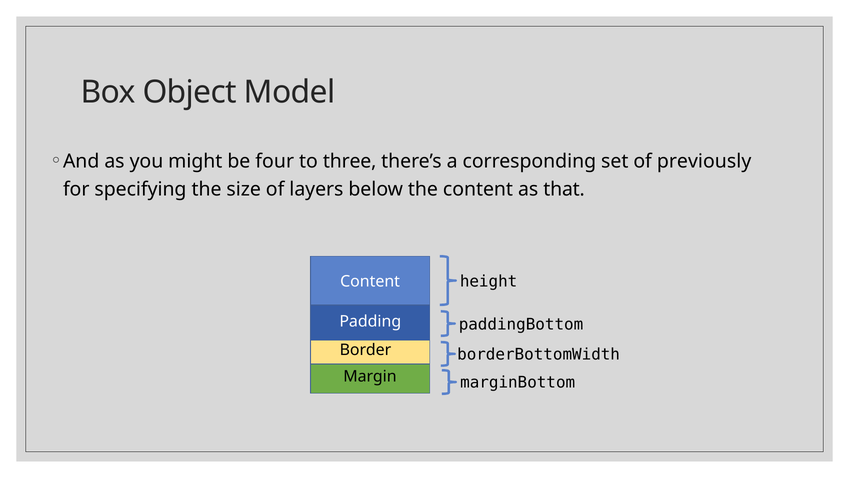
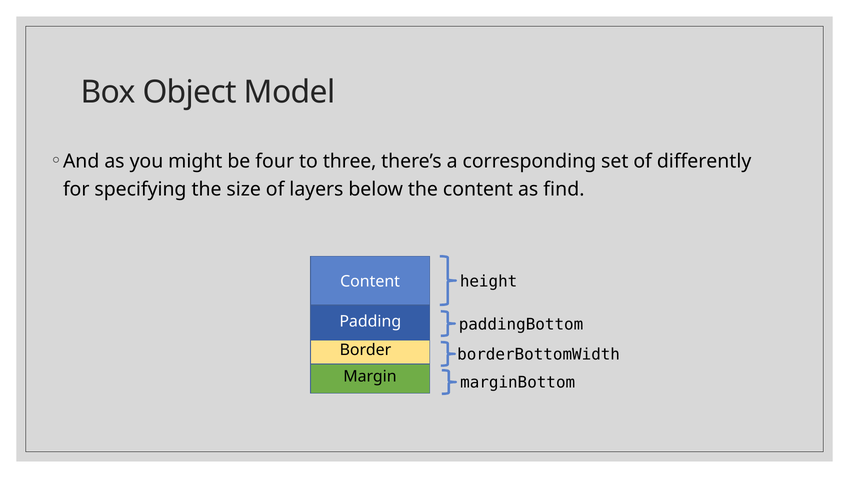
previously: previously -> differently
that: that -> find
